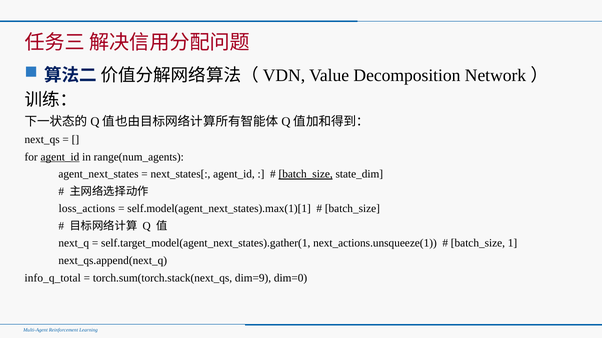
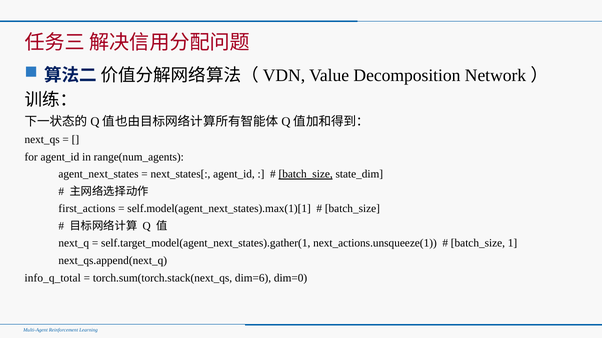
agent_id at (60, 157) underline: present -> none
loss_actions: loss_actions -> first_actions
dim=9: dim=9 -> dim=6
